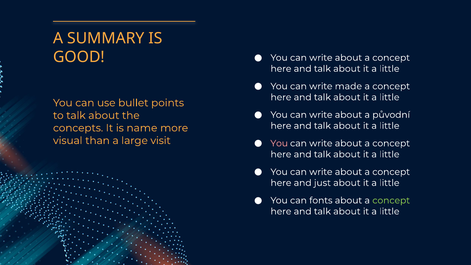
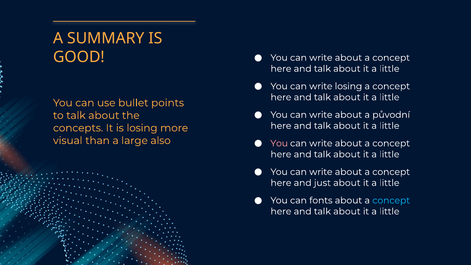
write made: made -> losing
is name: name -> losing
visit: visit -> also
concept at (391, 200) colour: light green -> light blue
